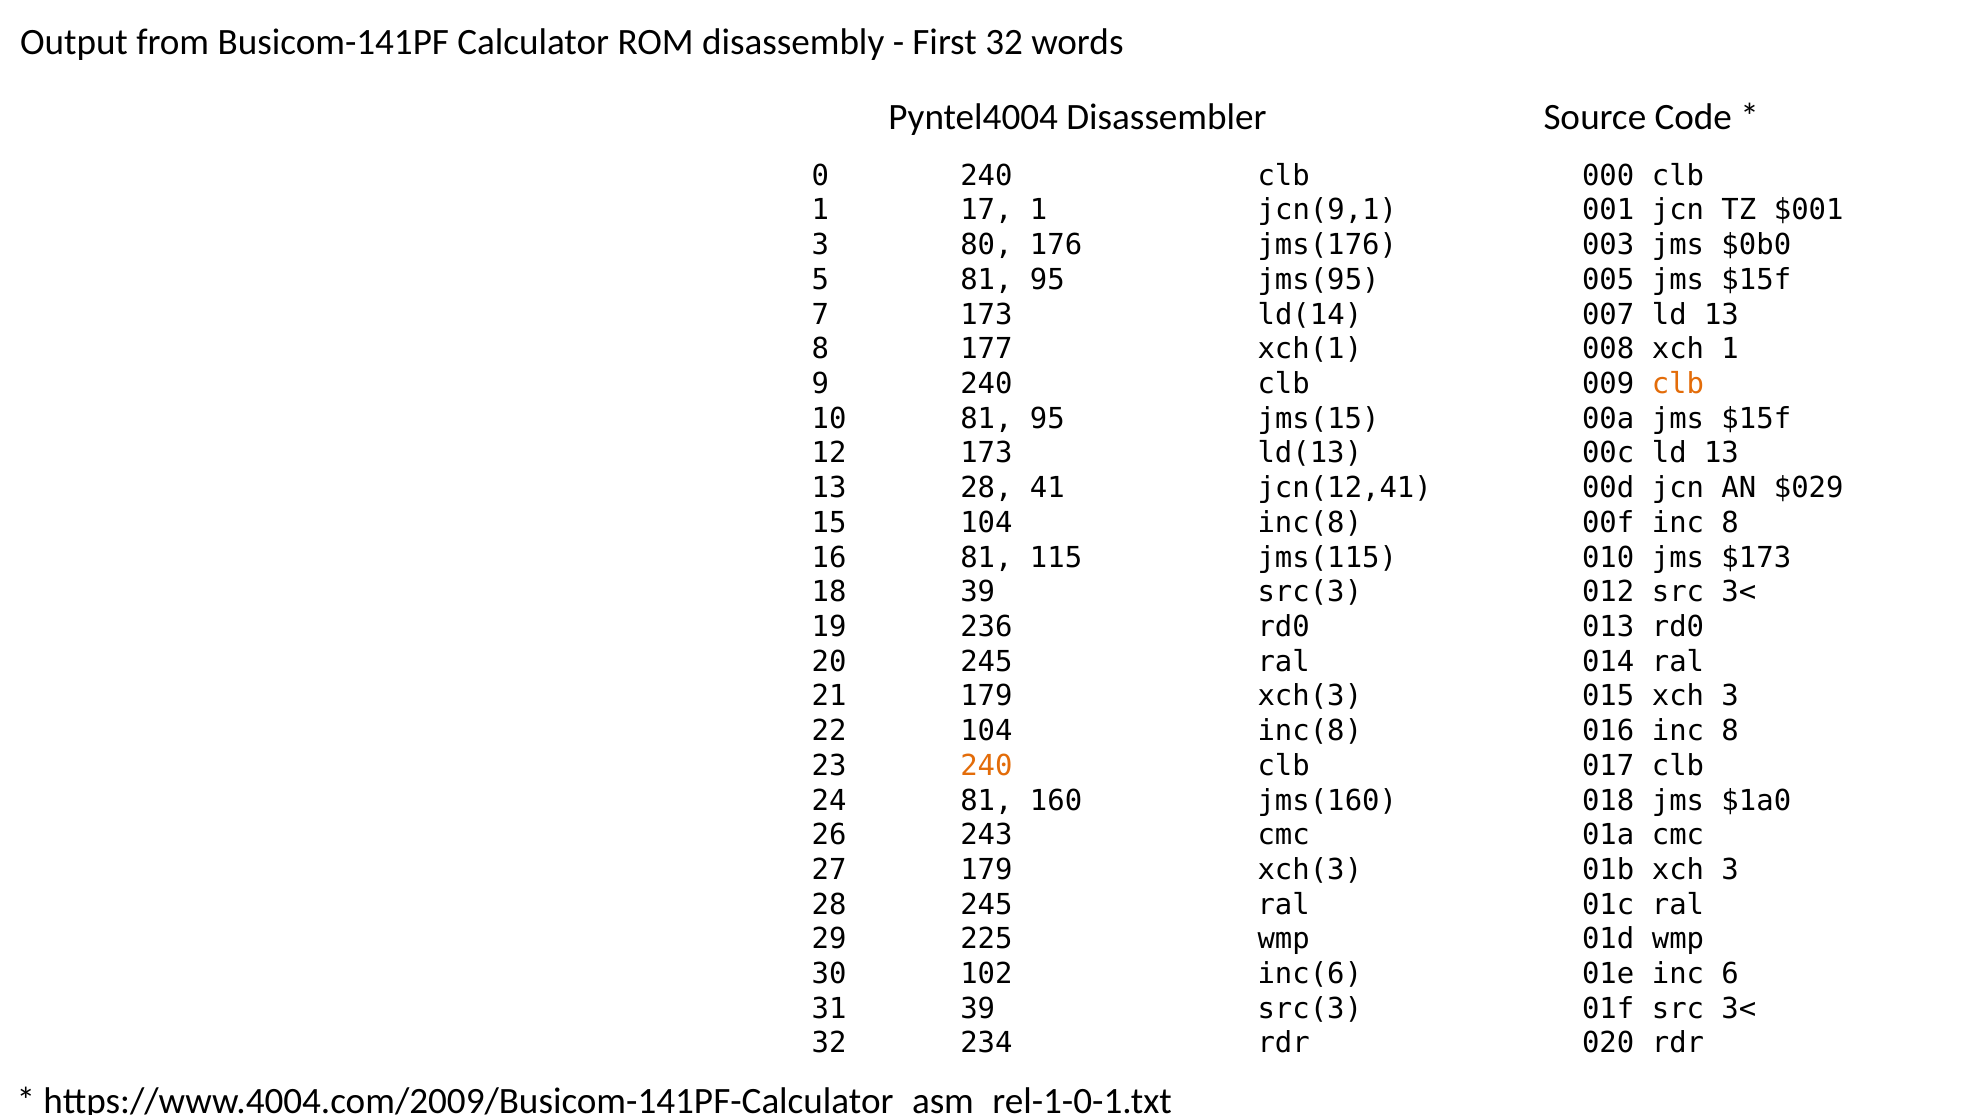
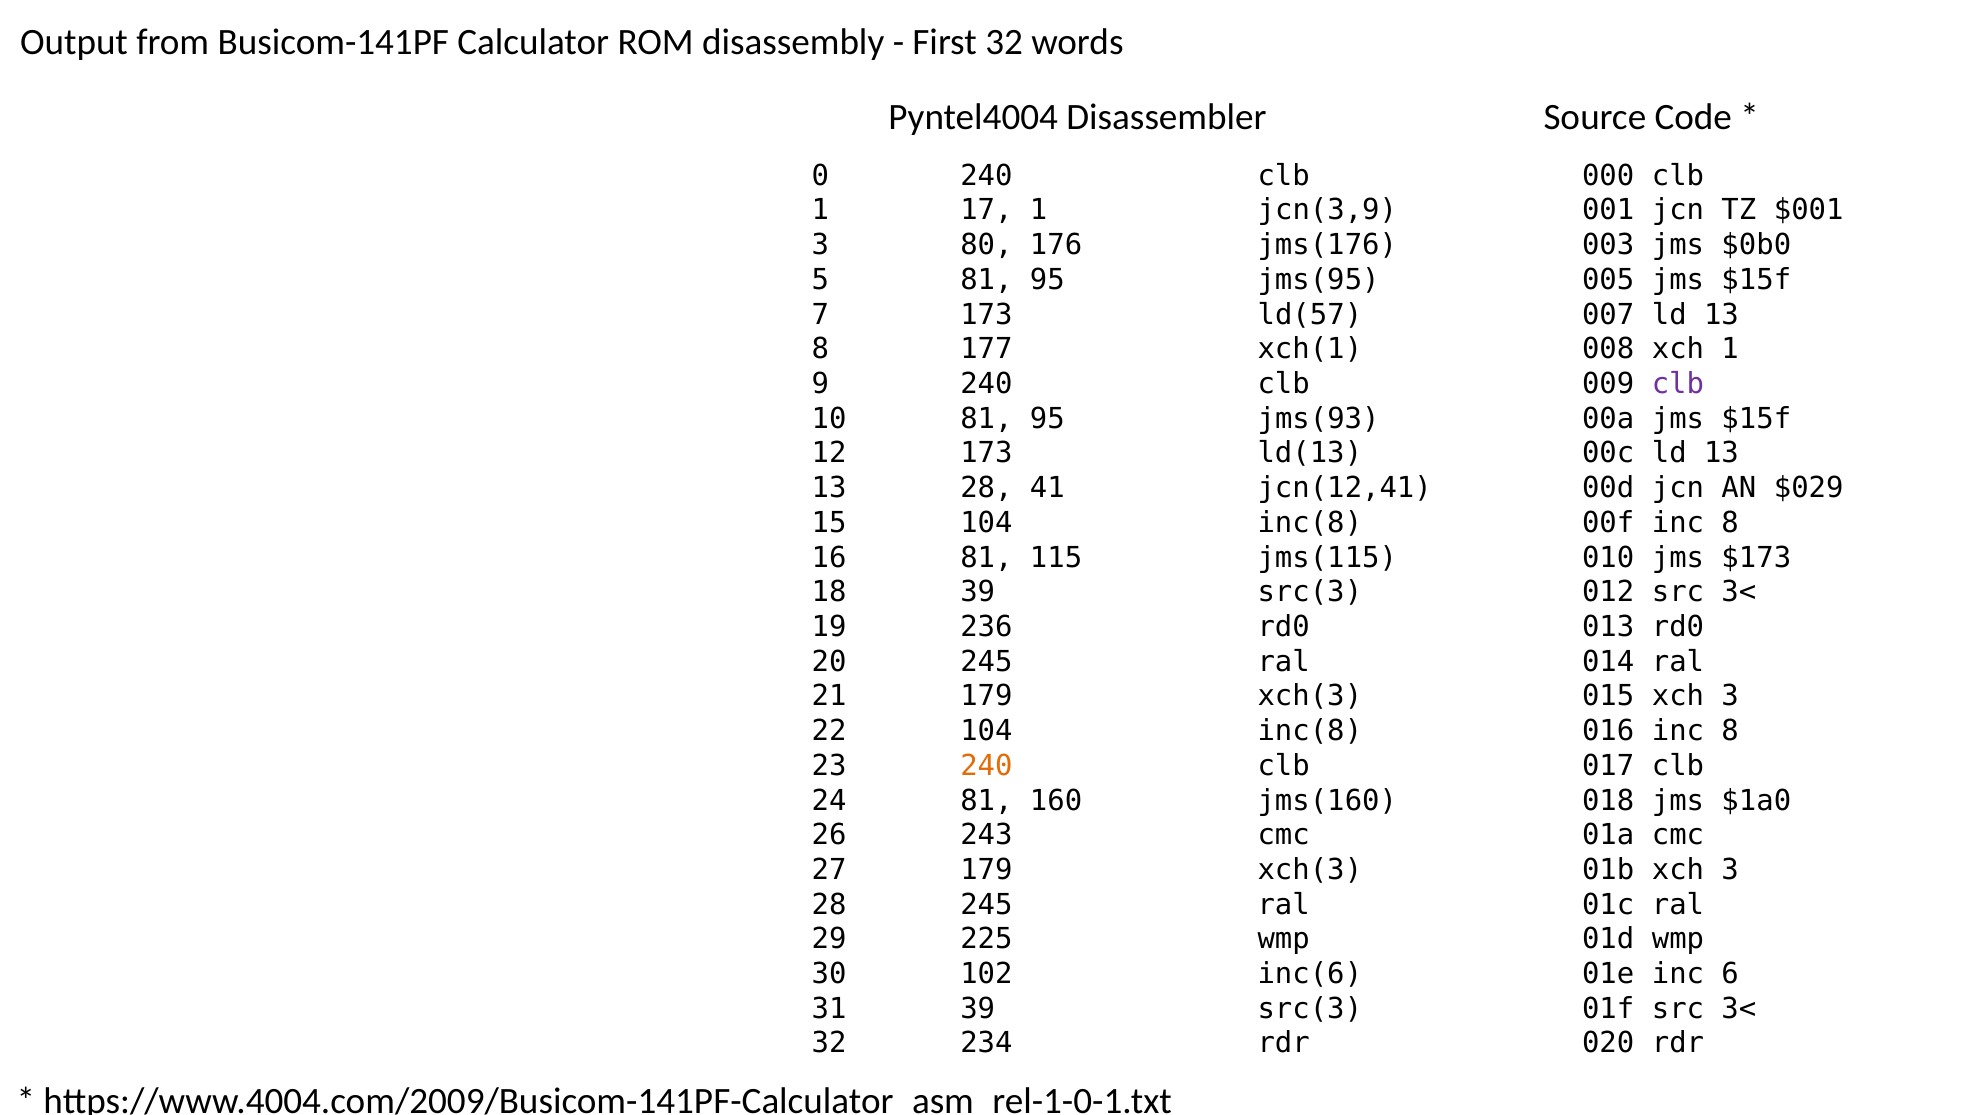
jcn(9,1: jcn(9,1 -> jcn(3,9
ld(14: ld(14 -> ld(57
clb at (1678, 384) colour: orange -> purple
jms(15: jms(15 -> jms(93
